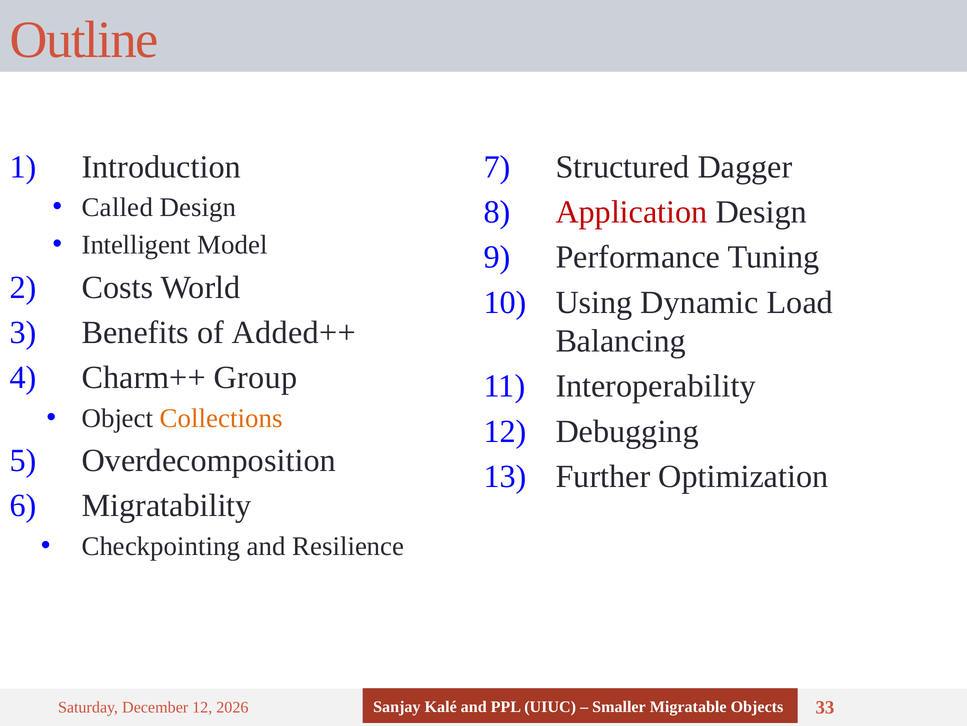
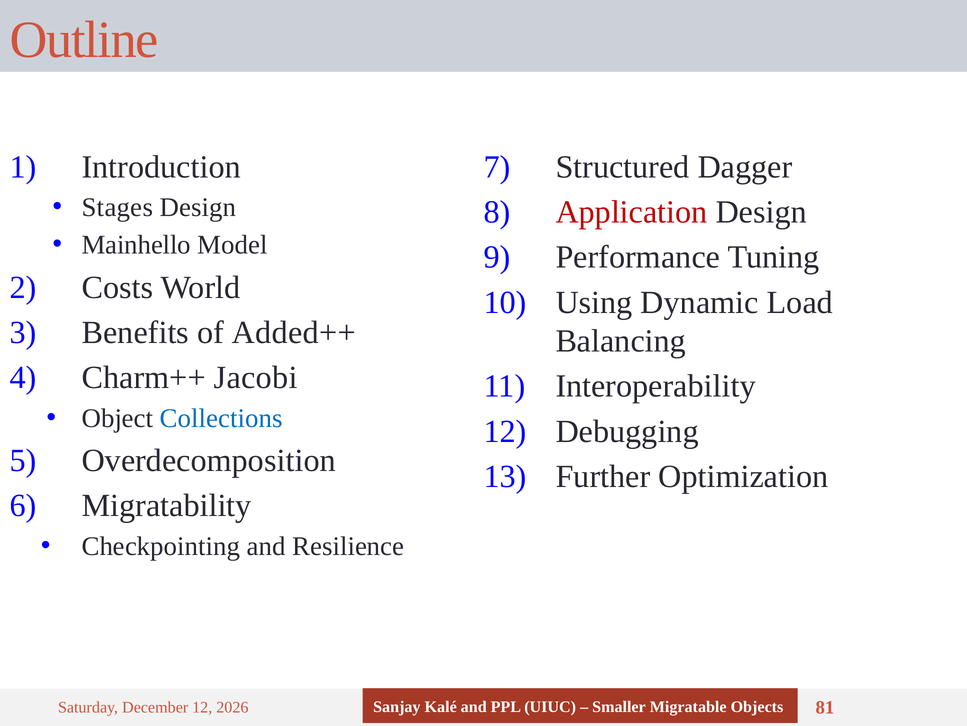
Called: Called -> Stages
Intelligent: Intelligent -> Mainhello
Group: Group -> Jacobi
Collections colour: orange -> blue
33: 33 -> 81
